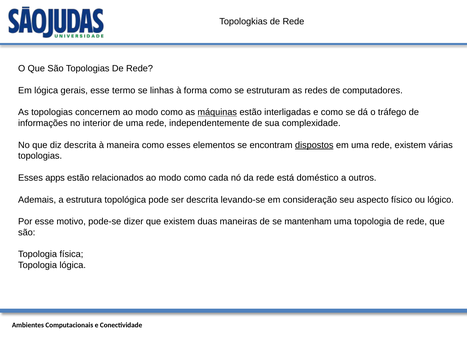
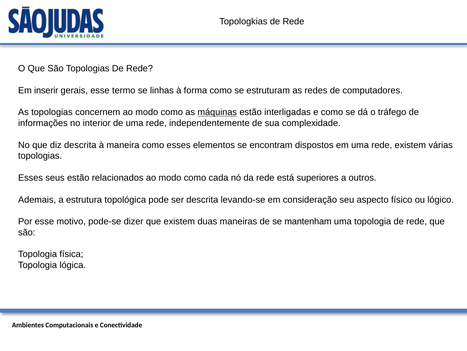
Em lógica: lógica -> inserir
dispostos underline: present -> none
apps: apps -> seus
doméstico: doméstico -> superiores
